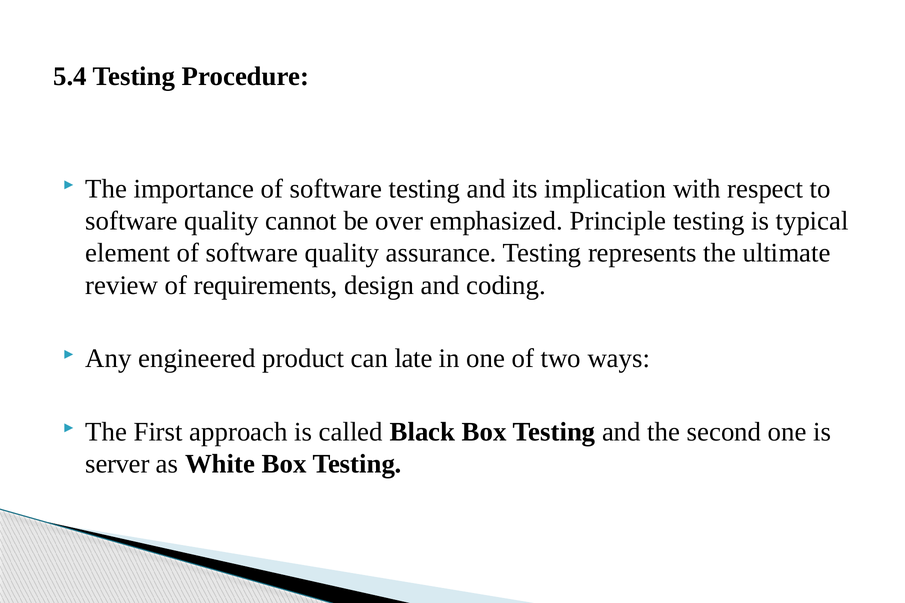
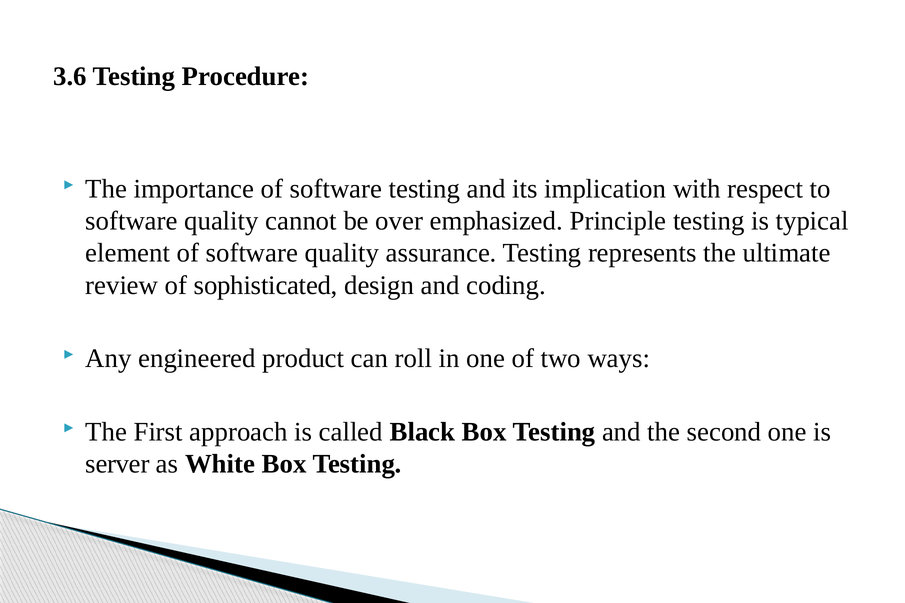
5.4: 5.4 -> 3.6
requirements: requirements -> sophisticated
late: late -> roll
